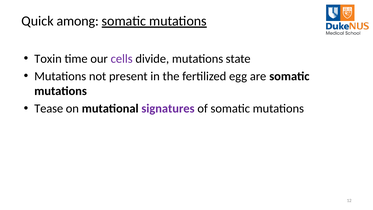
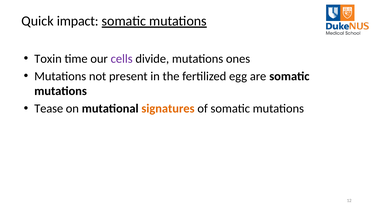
among: among -> impact
state: state -> ones
signatures colour: purple -> orange
